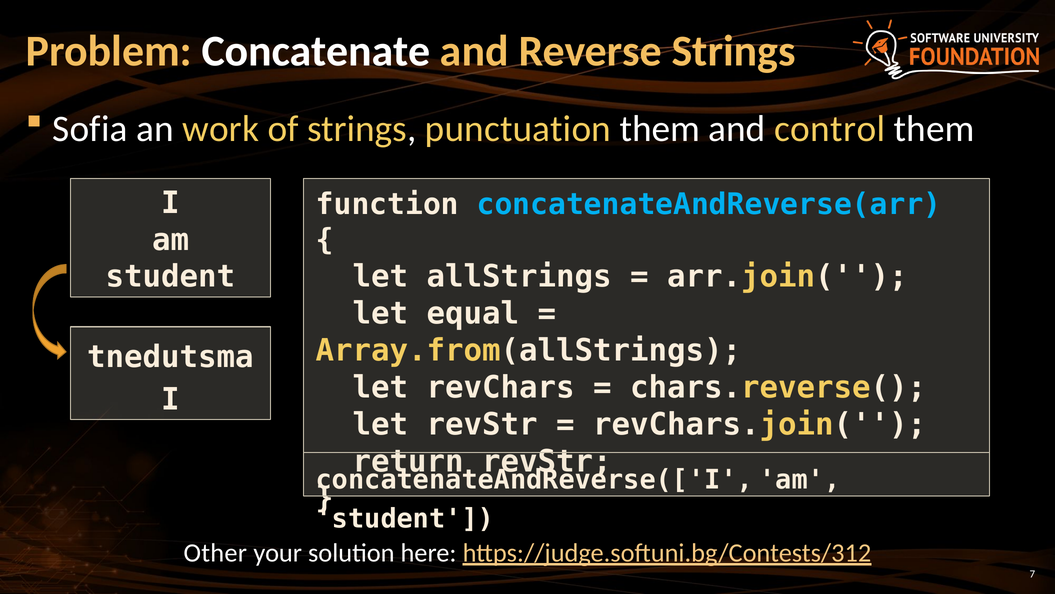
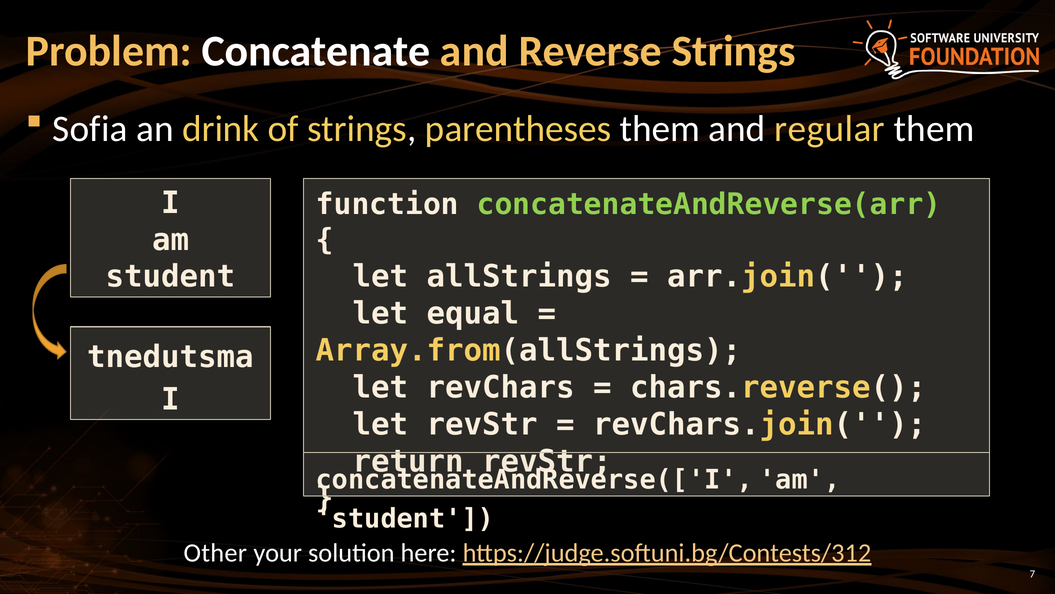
work: work -> drink
punctuation: punctuation -> parentheses
control: control -> regular
concatenateAndReverse(arr colour: light blue -> light green
